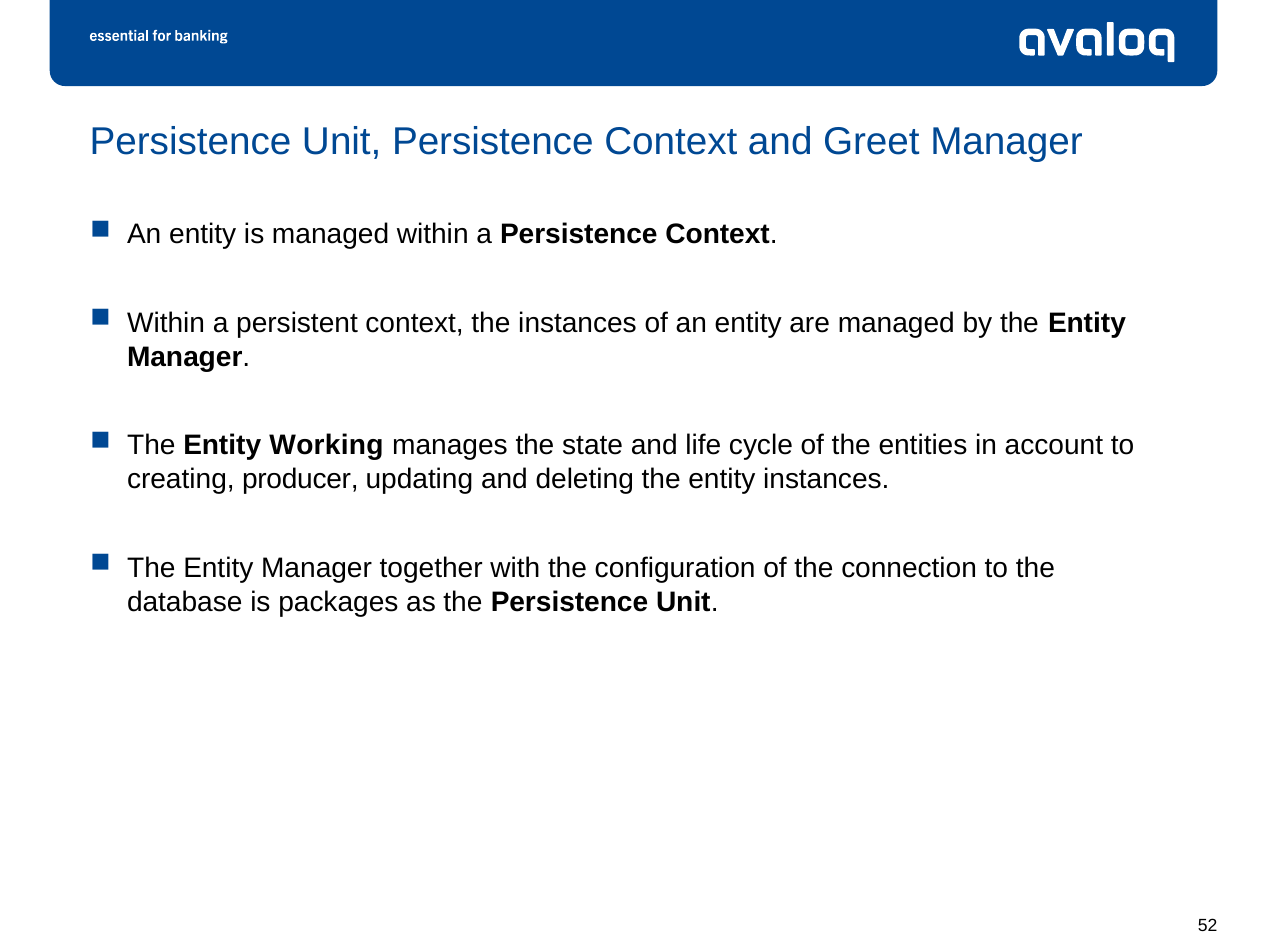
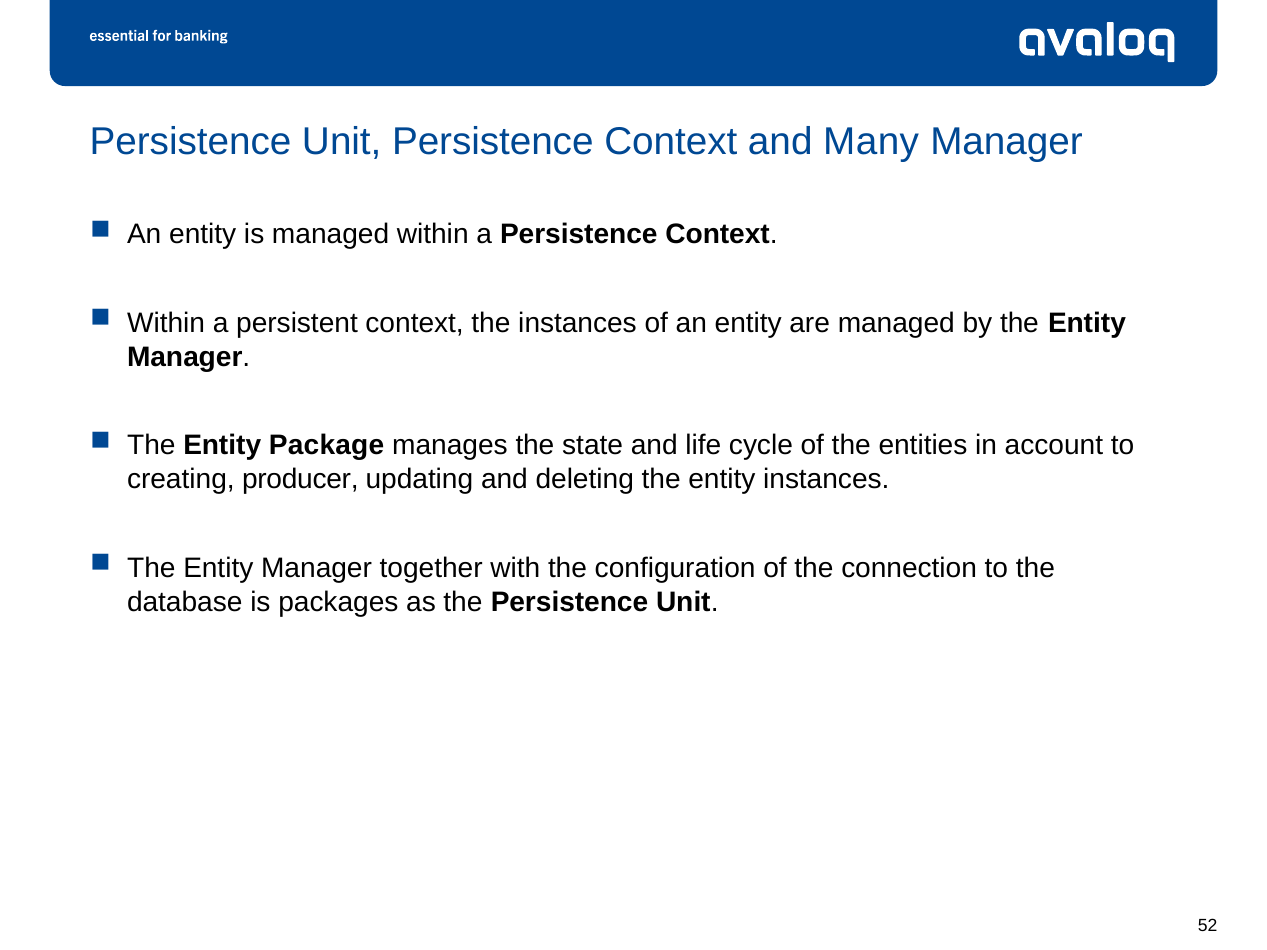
Greet: Greet -> Many
Working: Working -> Package
